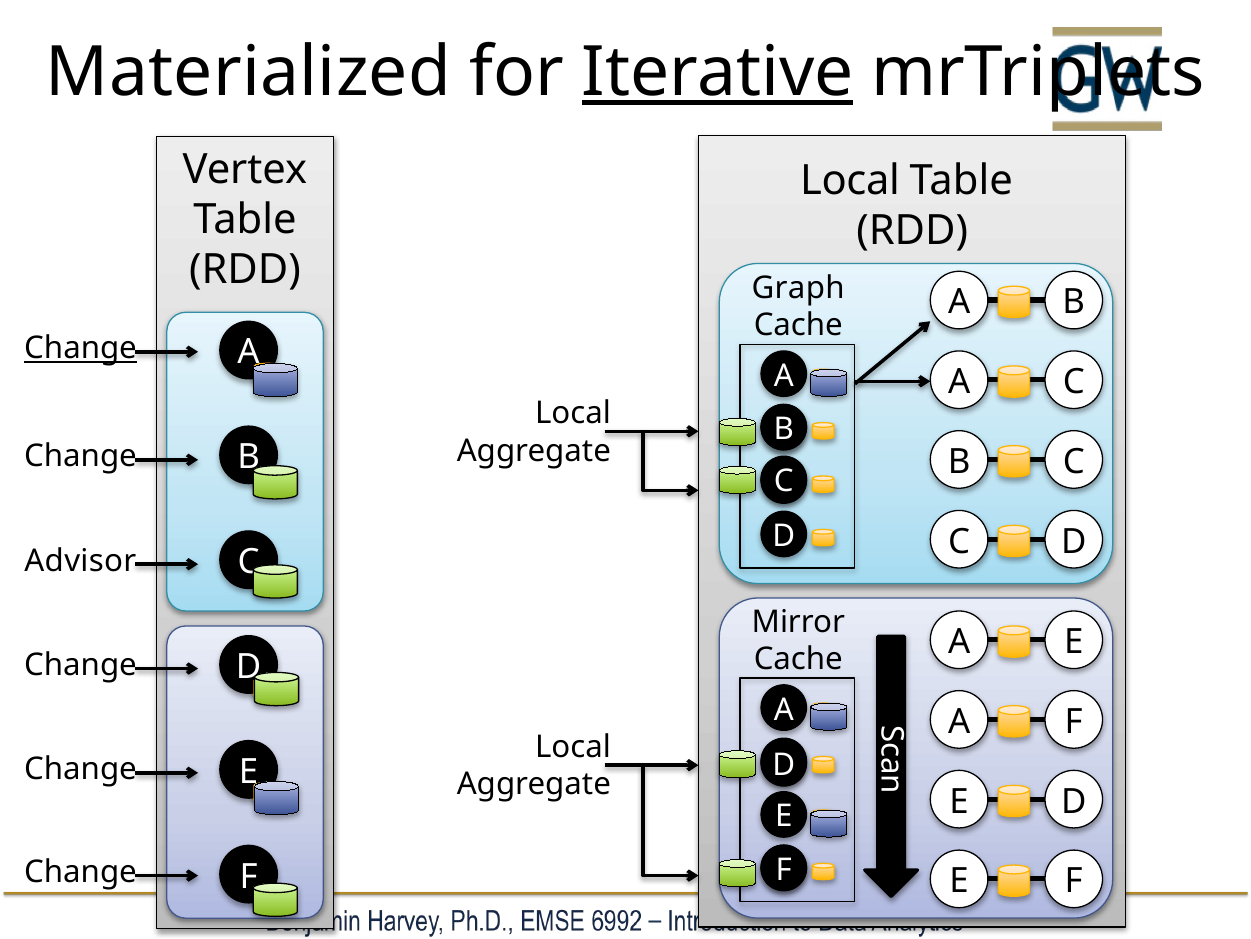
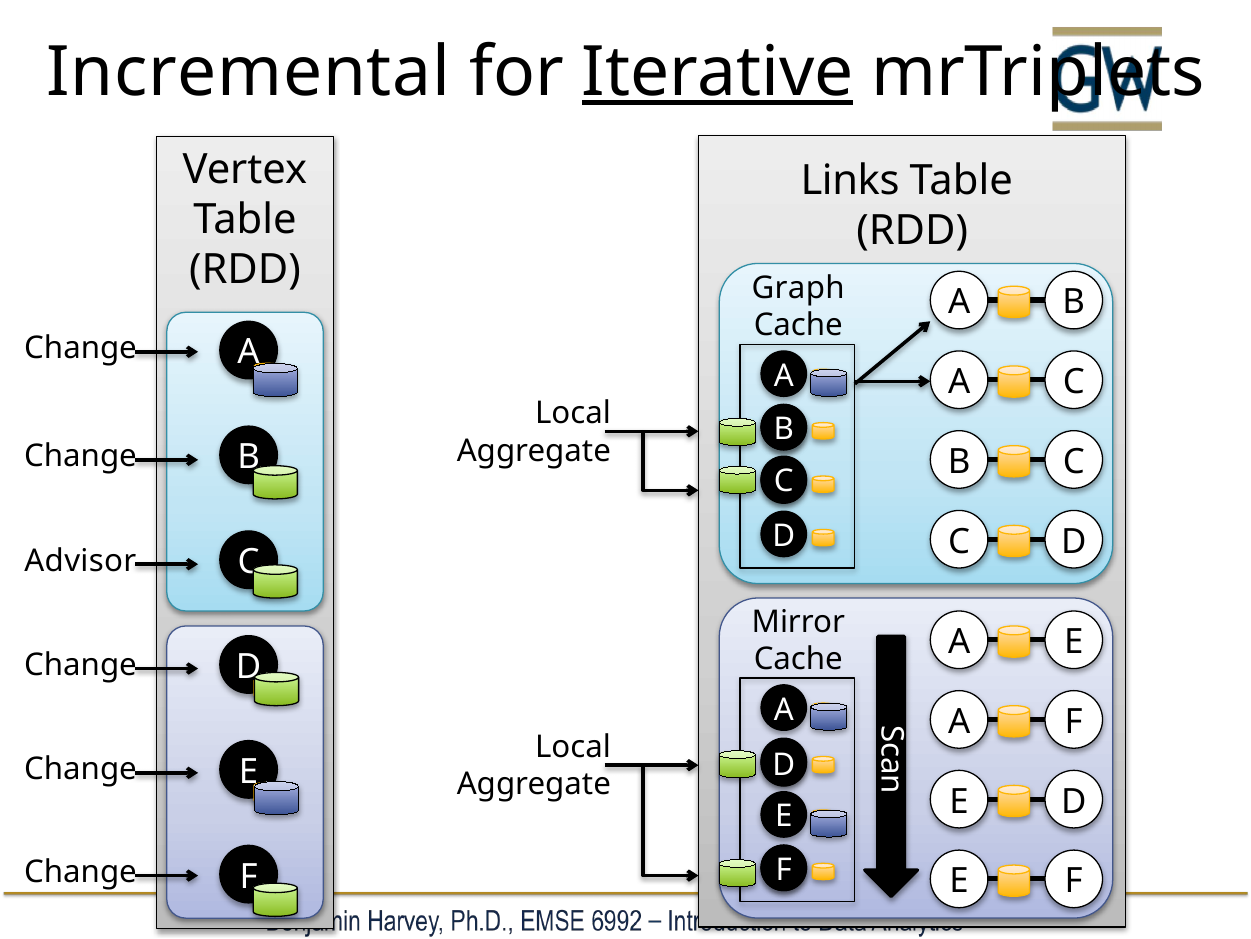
Materialized: Materialized -> Incremental
Local at (850, 181): Local -> Links
Change at (81, 348) underline: present -> none
